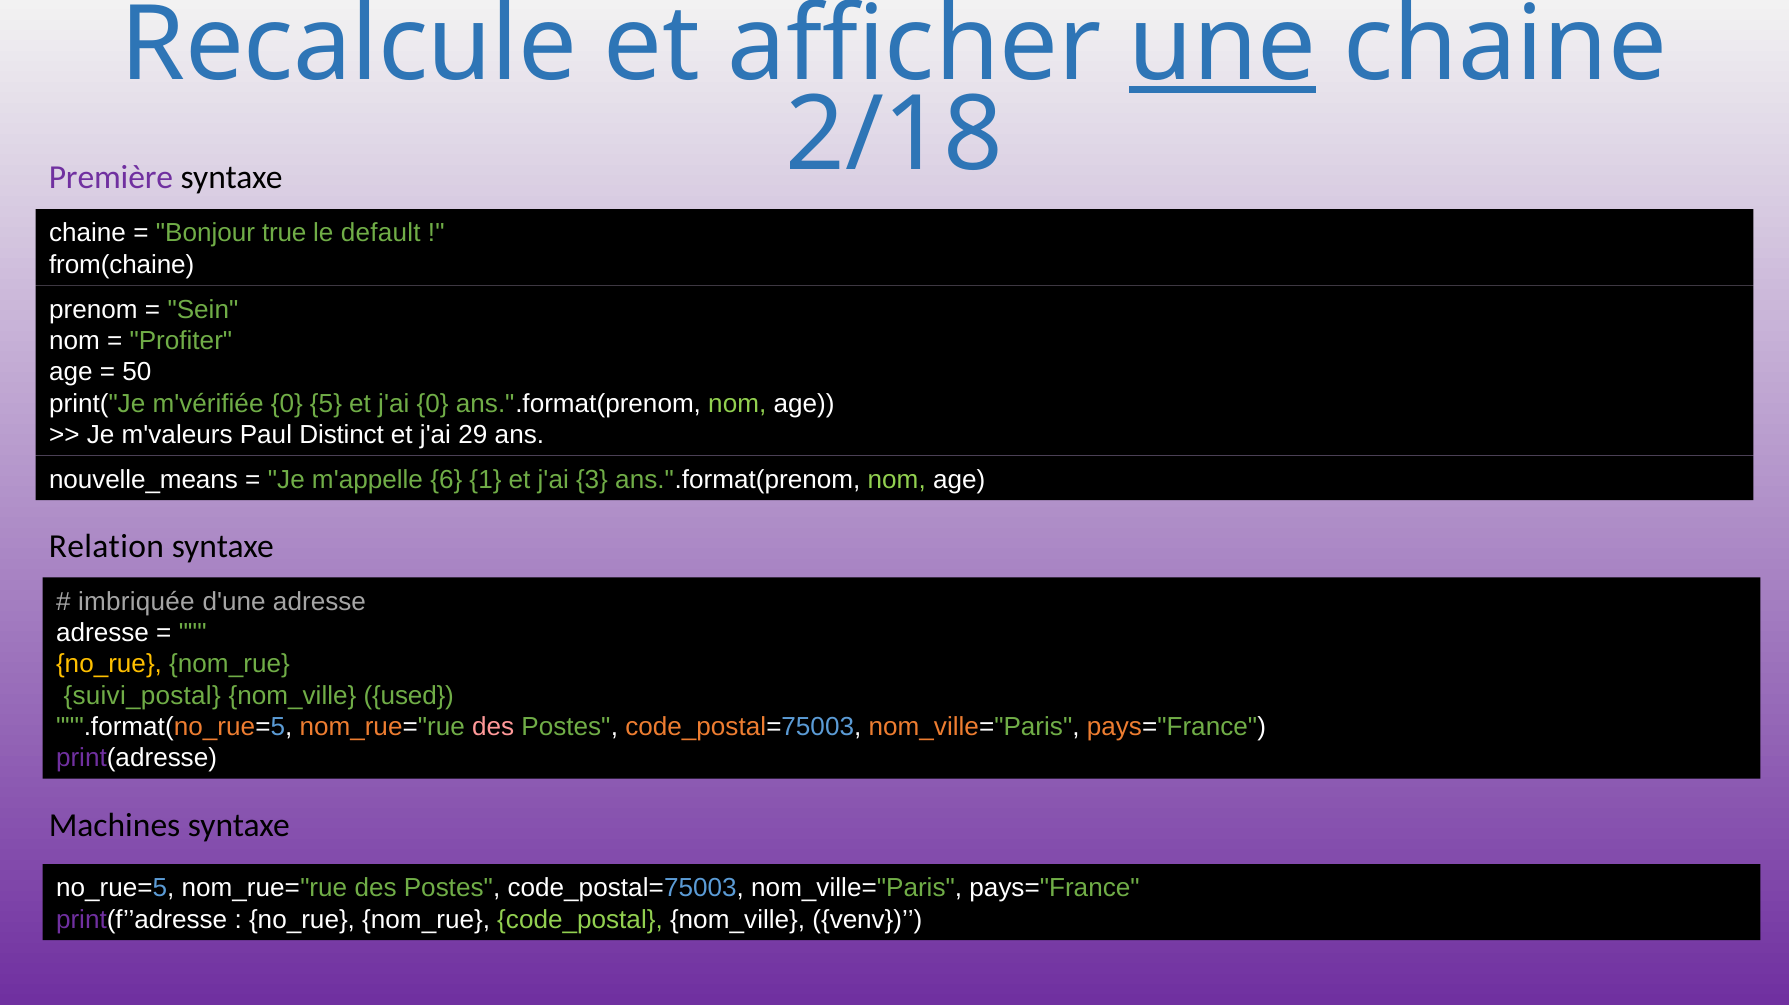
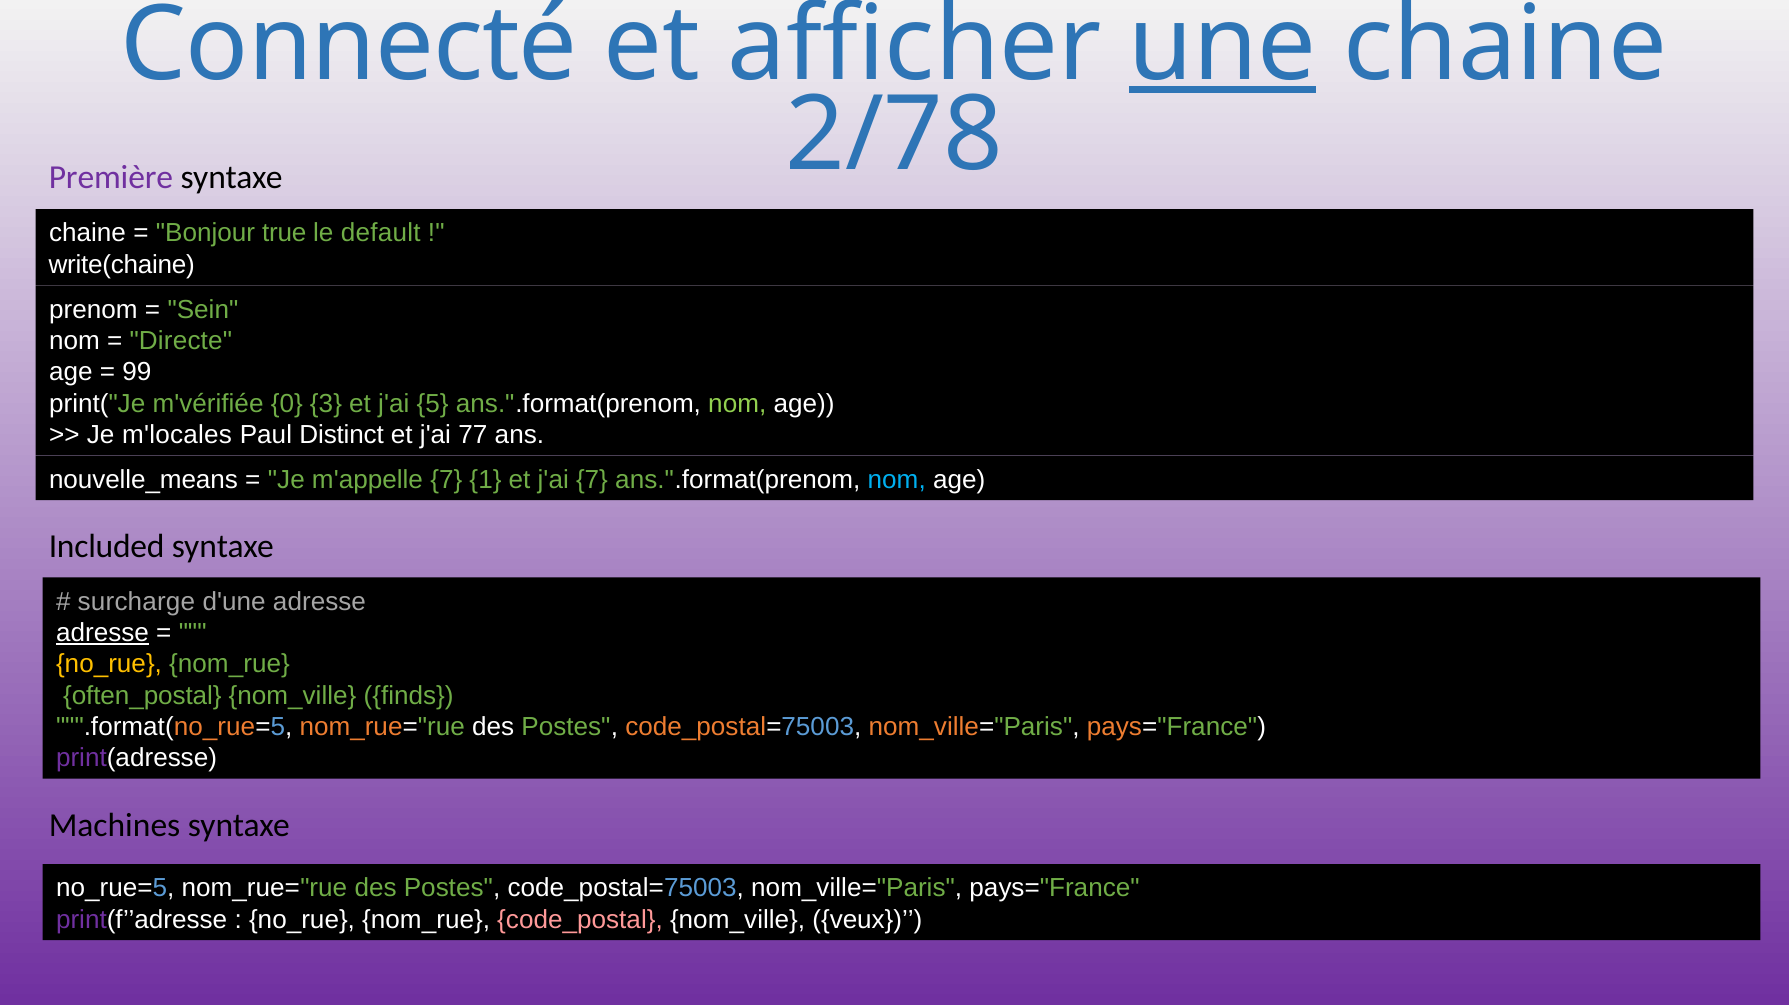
Recalcule: Recalcule -> Connecté
2/18: 2/18 -> 2/78
from(chaine: from(chaine -> write(chaine
Profiter: Profiter -> Directe
50: 50 -> 99
5: 5 -> 3
j'ai 0: 0 -> 5
m'valeurs: m'valeurs -> m'locales
29: 29 -> 77
m'appelle 6: 6 -> 7
j'ai 3: 3 -> 7
nom at (897, 480) colour: light green -> light blue
Relation: Relation -> Included
imbriquée: imbriquée -> surcharge
adresse at (102, 633) underline: none -> present
suivi_postal: suivi_postal -> often_postal
used: used -> finds
des at (493, 727) colour: pink -> white
code_postal colour: light green -> pink
venv: venv -> veux
